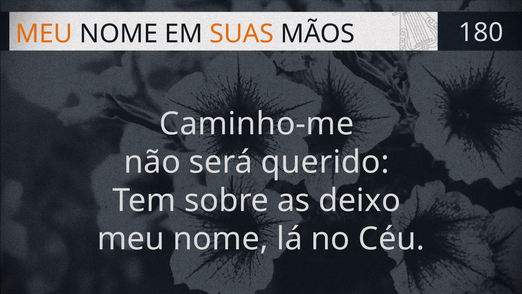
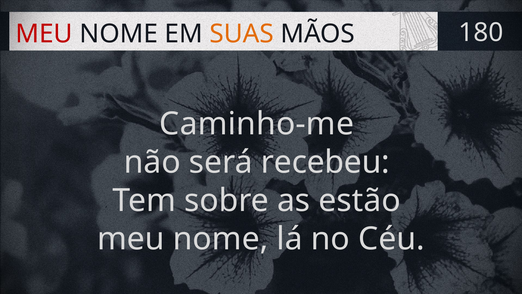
MEU at (44, 34) colour: orange -> red
querido: querido -> recebeu
deixo: deixo -> estão
